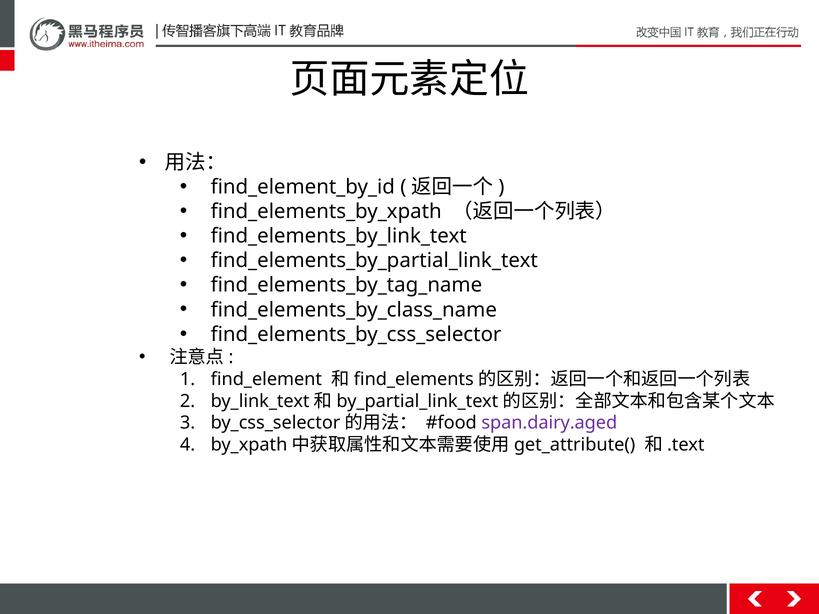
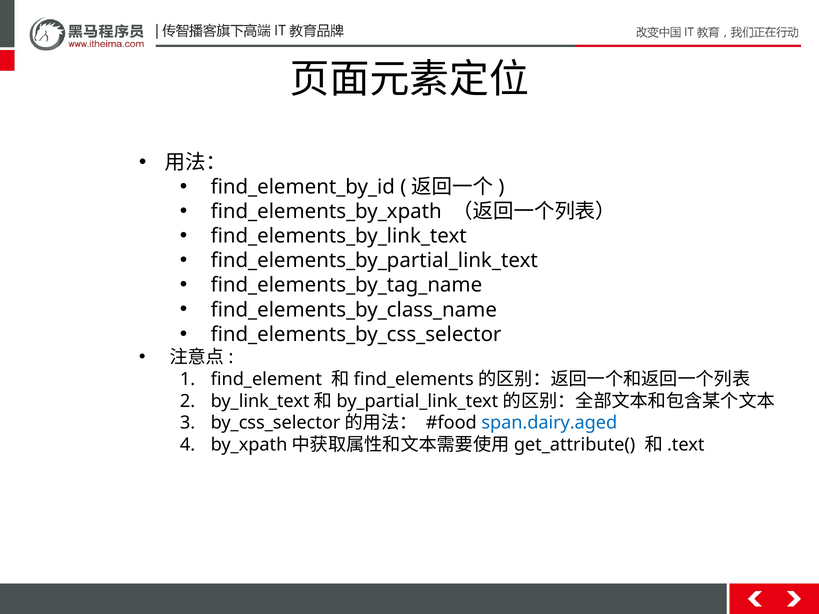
span.dairy.aged colour: purple -> blue
